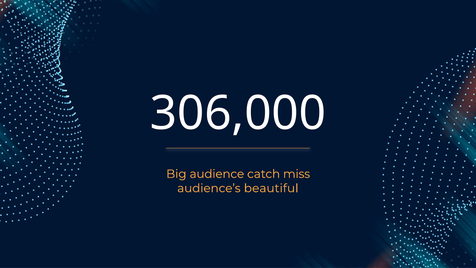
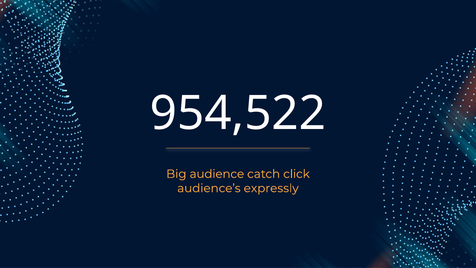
306,000: 306,000 -> 954,522
miss: miss -> click
beautiful: beautiful -> expressly
